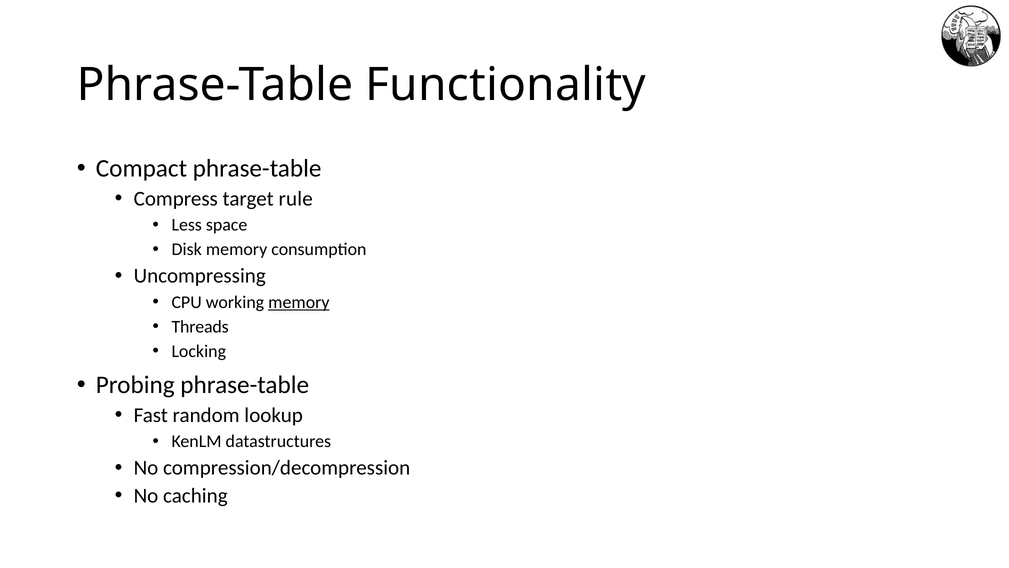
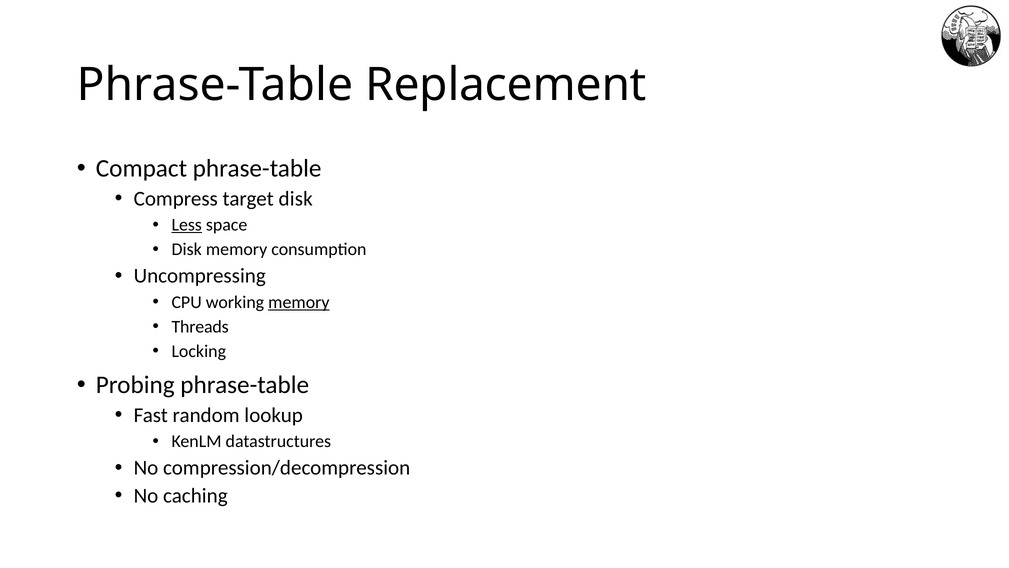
Functionality: Functionality -> Replacement
target rule: rule -> disk
Less underline: none -> present
